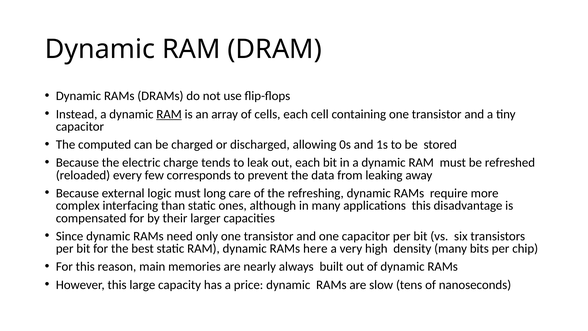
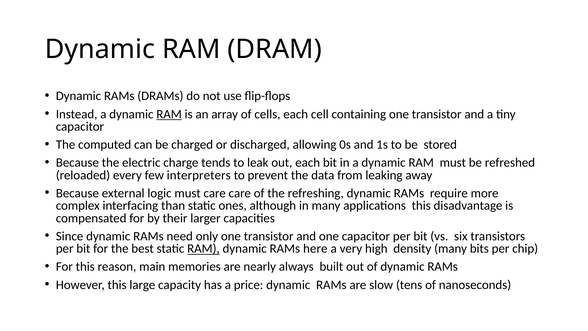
corresponds: corresponds -> interpreters
must long: long -> care
RAM at (203, 249) underline: none -> present
